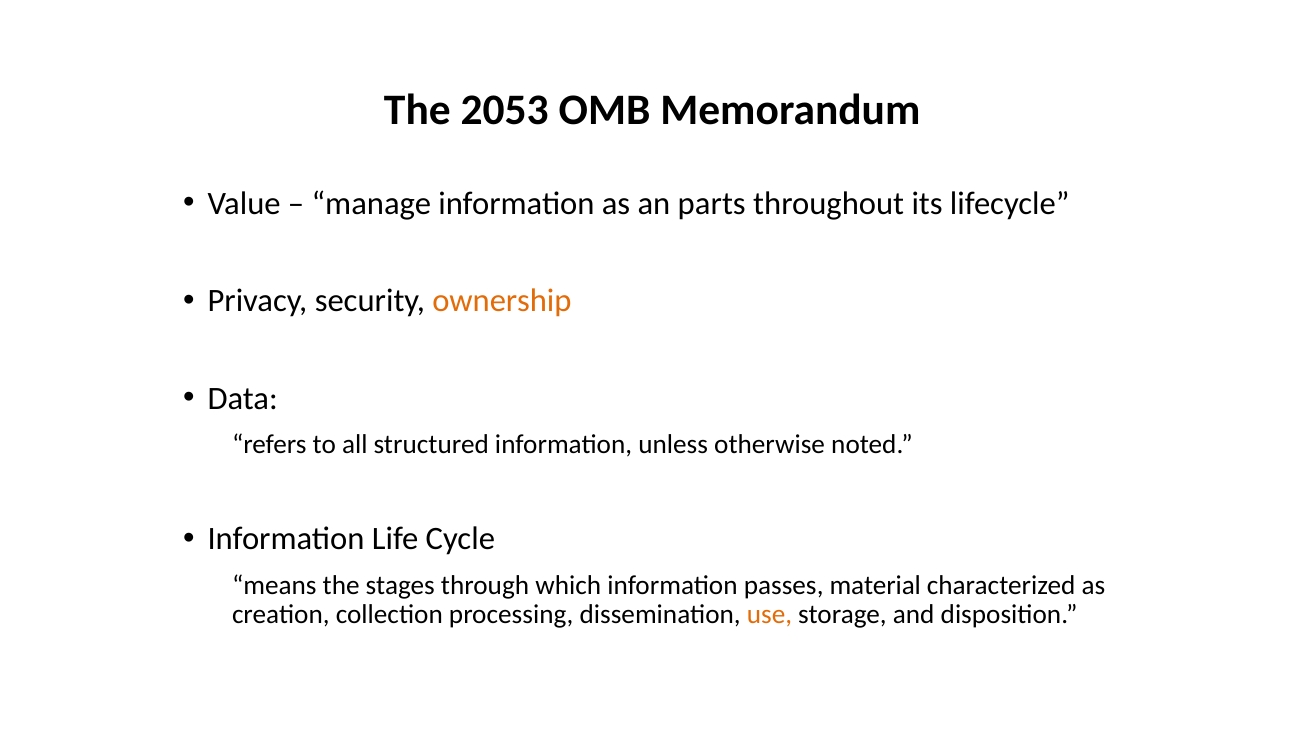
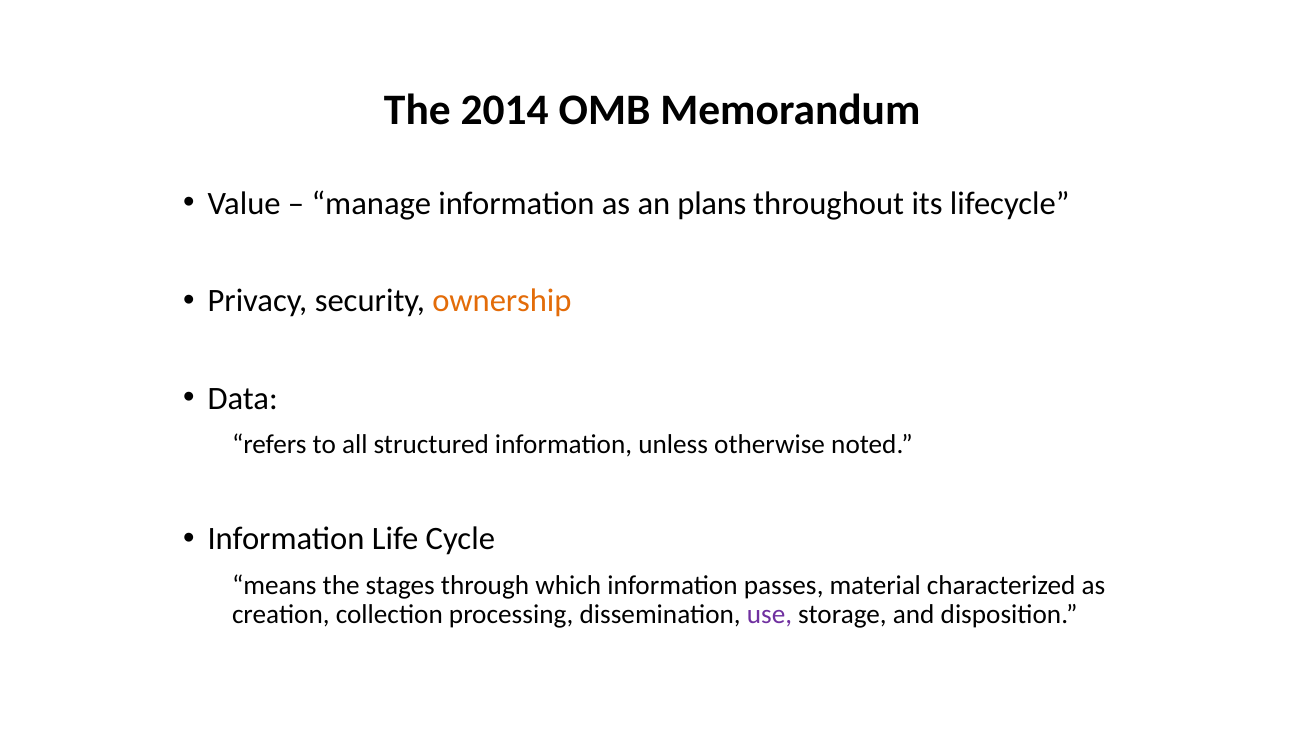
2053: 2053 -> 2014
parts: parts -> plans
use colour: orange -> purple
